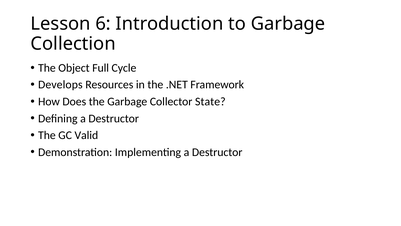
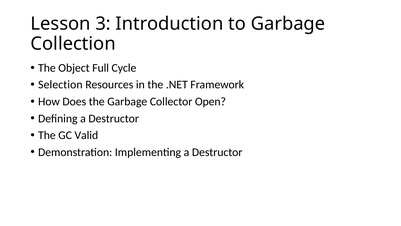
6: 6 -> 3
Develops: Develops -> Selection
State: State -> Open
